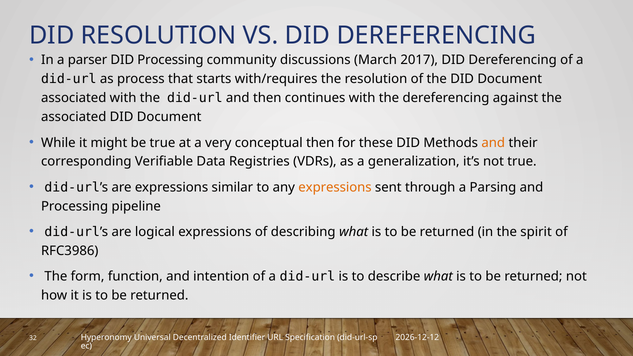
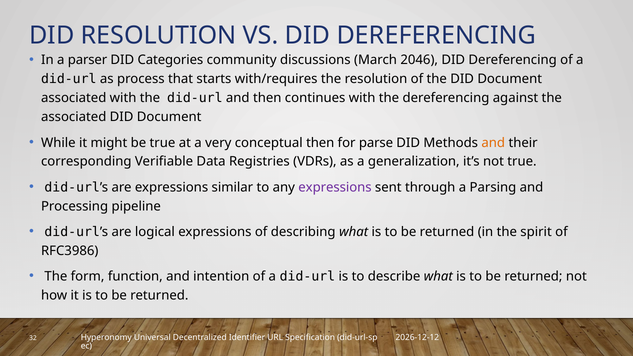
DID Processing: Processing -> Categories
2017: 2017 -> 2046
these: these -> parse
expressions at (335, 187) colour: orange -> purple
